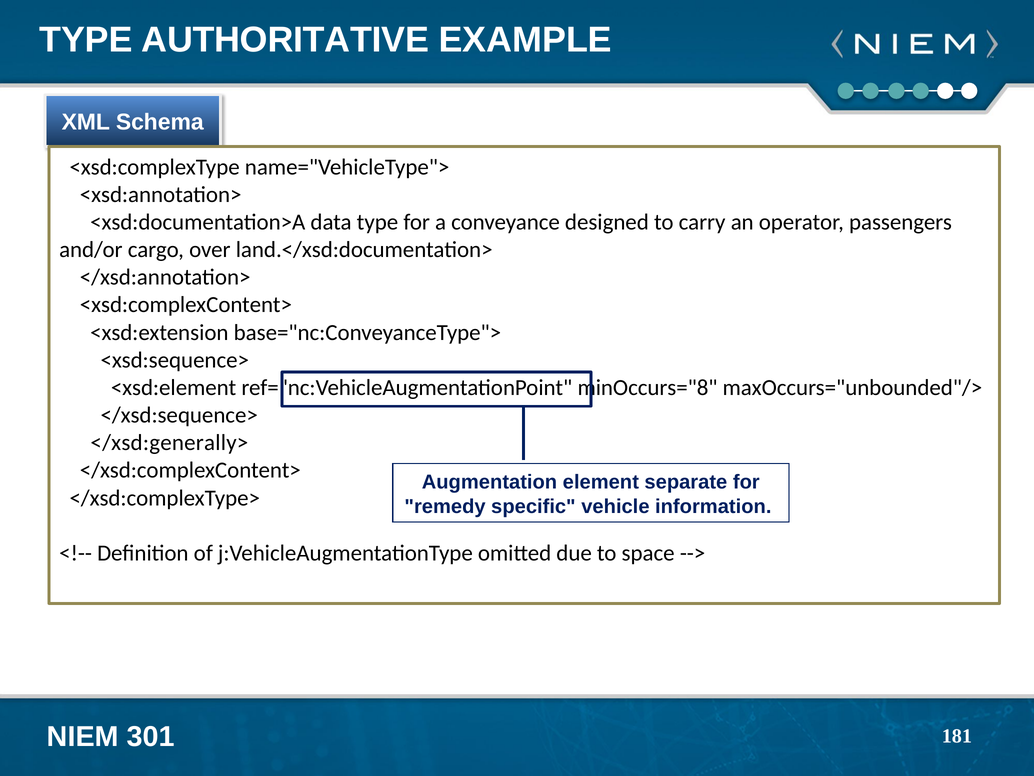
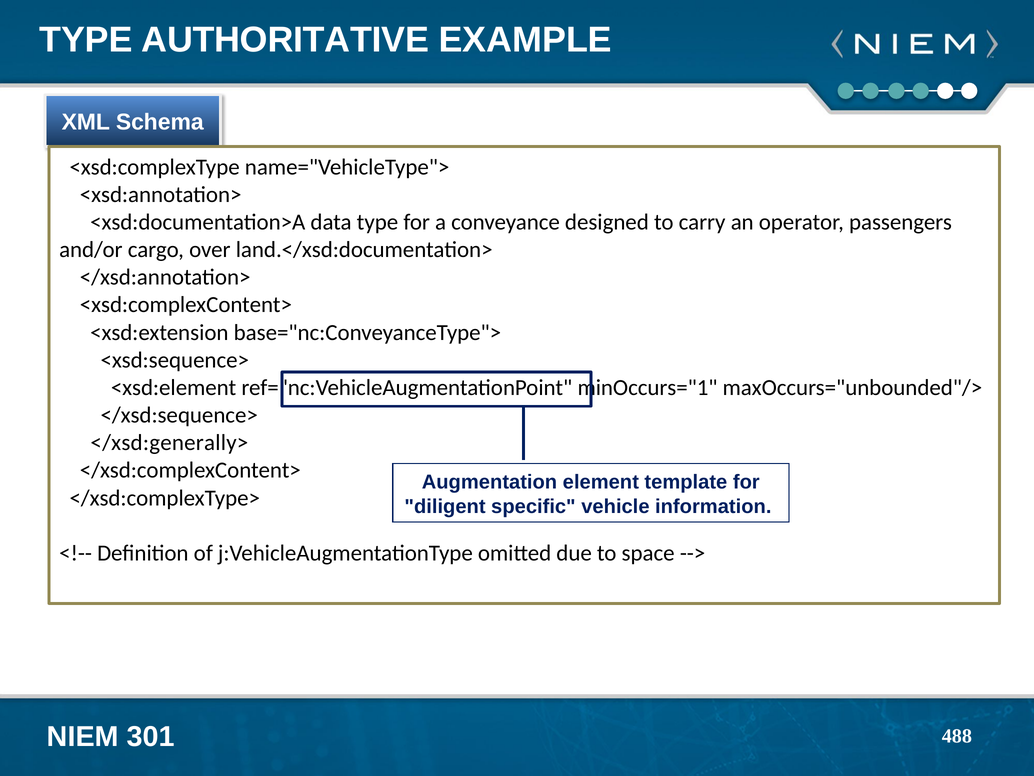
minOccurs="8: minOccurs="8 -> minOccurs="1
separate: separate -> template
remedy: remedy -> diligent
181: 181 -> 488
